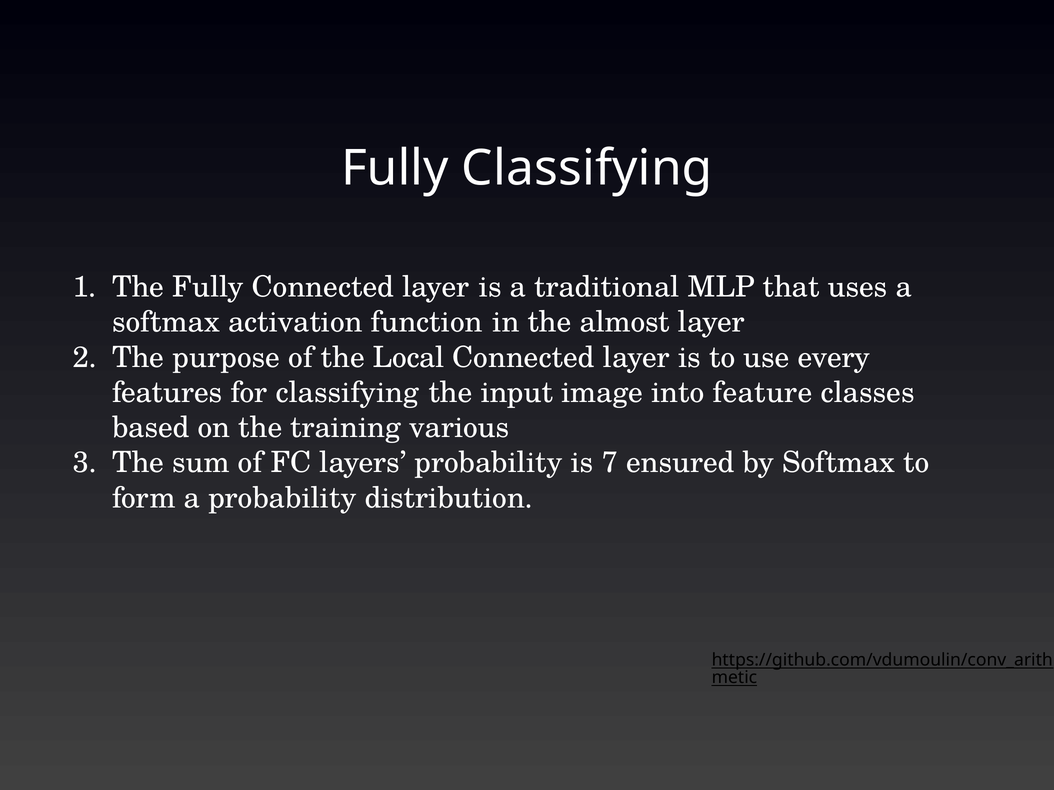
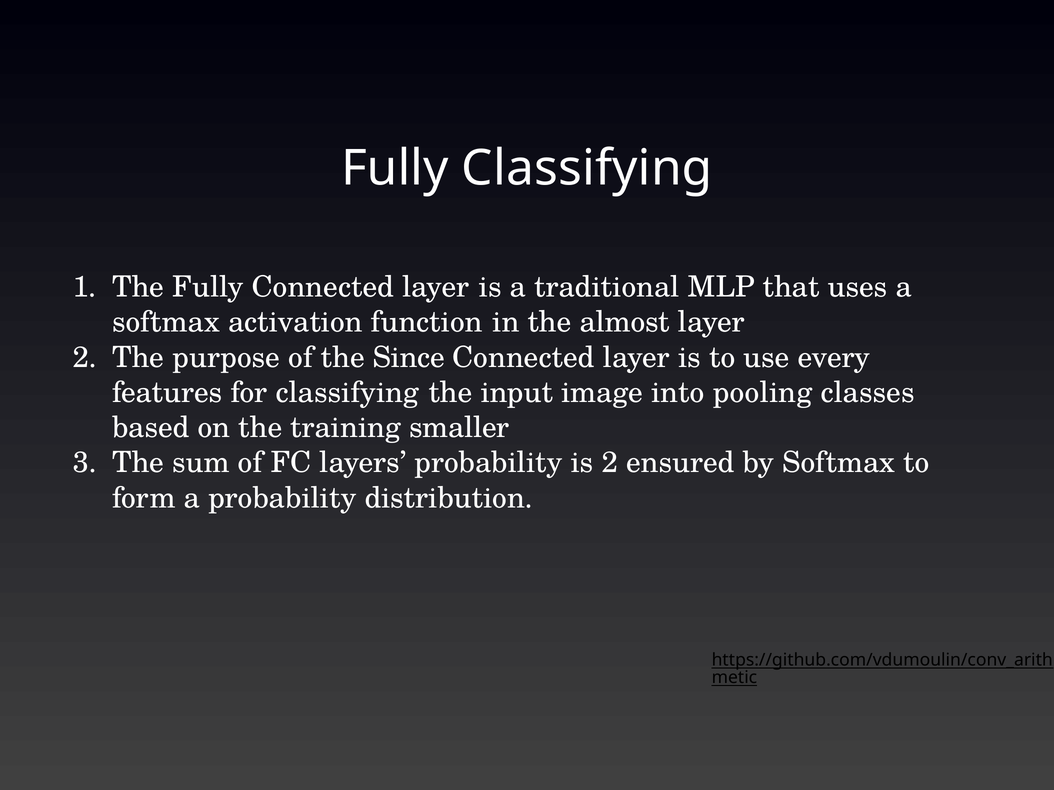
Local: Local -> Since
feature: feature -> pooling
various: various -> smaller
is 7: 7 -> 2
